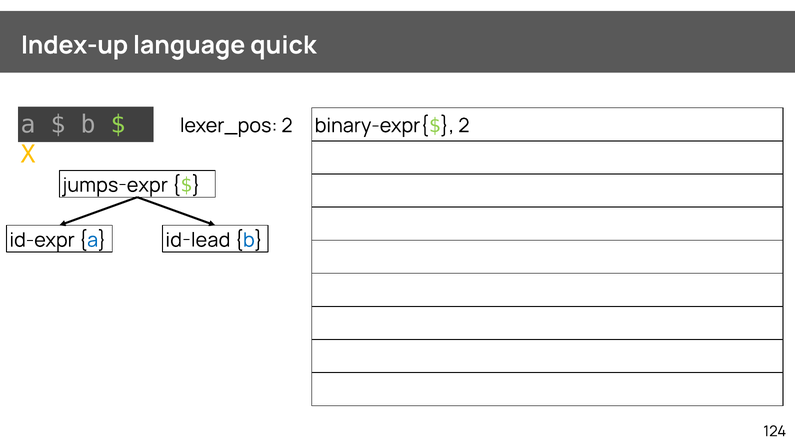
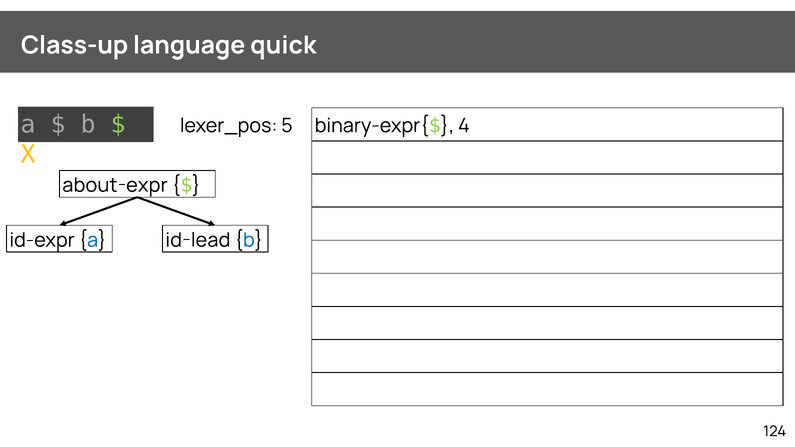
Index-up: Index-up -> Class-up
binary-expr{$ 2: 2 -> 4
lexer_pos 2: 2 -> 5
jumps-expr: jumps-expr -> about-expr
